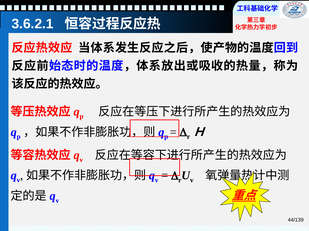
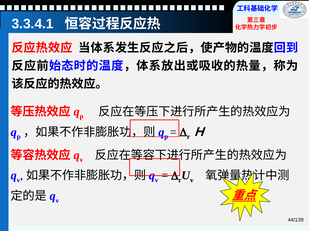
3.6.2.1: 3.6.2.1 -> 3.3.4.1
